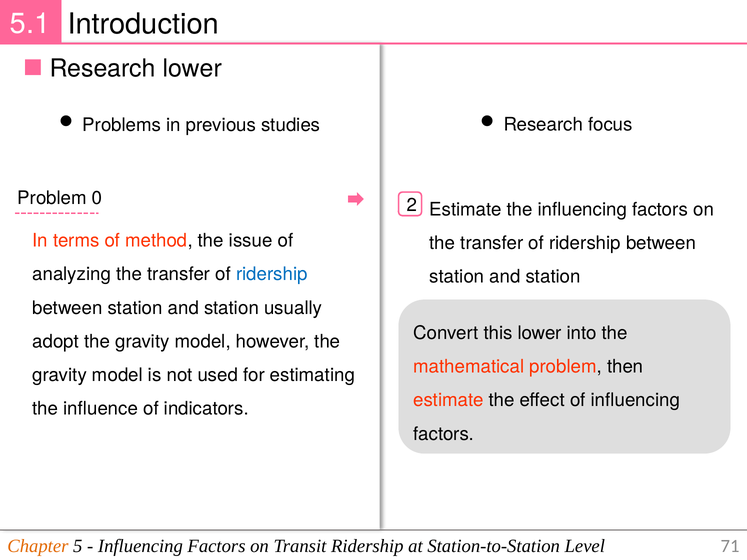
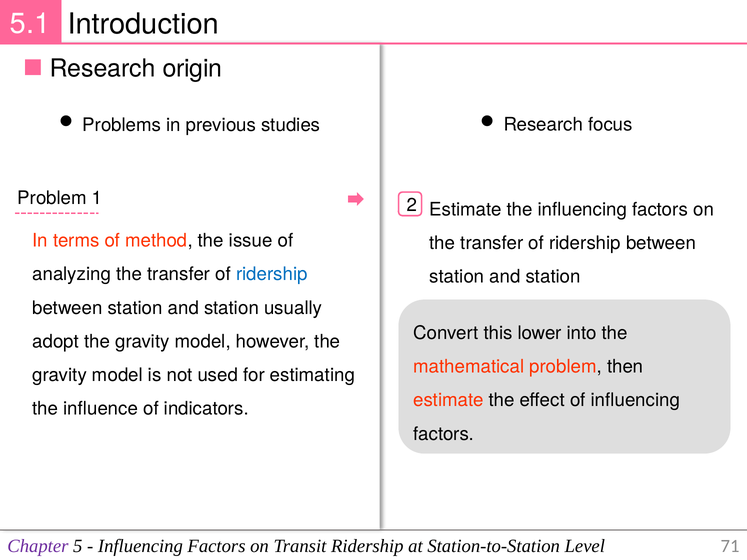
Research lower: lower -> origin
0: 0 -> 1
Chapter colour: orange -> purple
